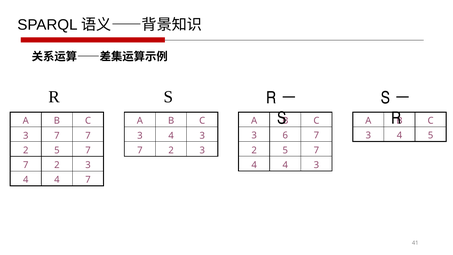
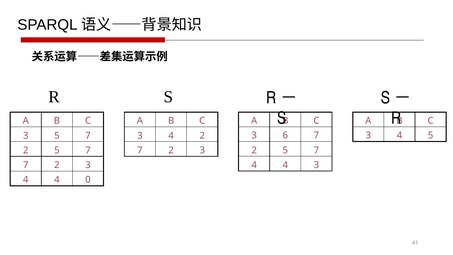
7 at (57, 135): 7 -> 5
3 4 3: 3 -> 2
4 7: 7 -> 0
